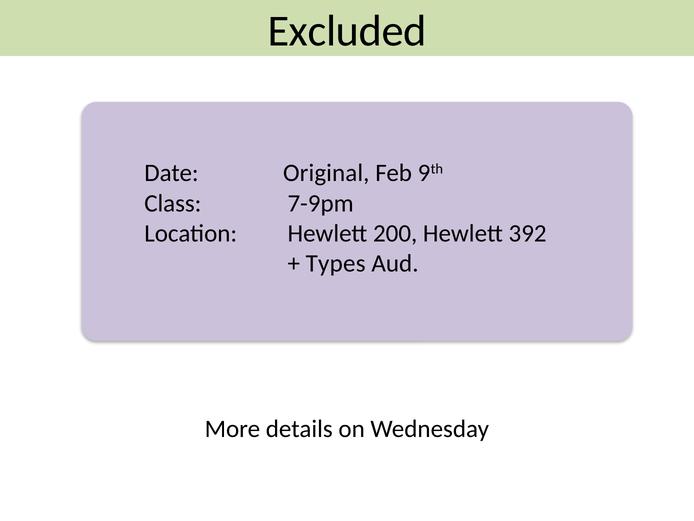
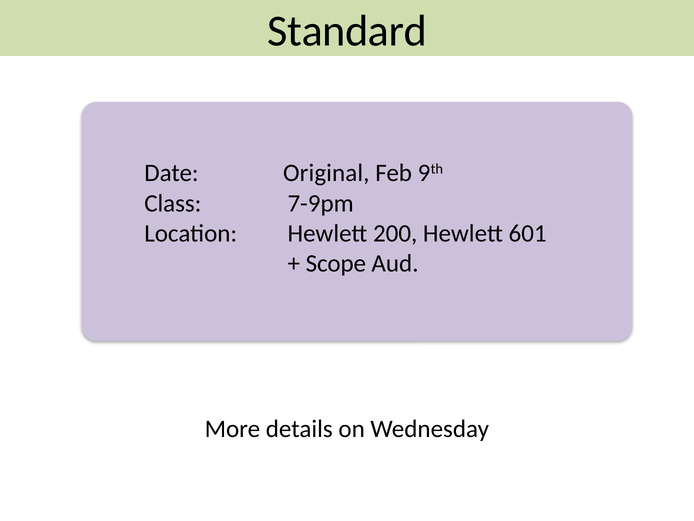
Excluded: Excluded -> Standard
392: 392 -> 601
Types: Types -> Scope
